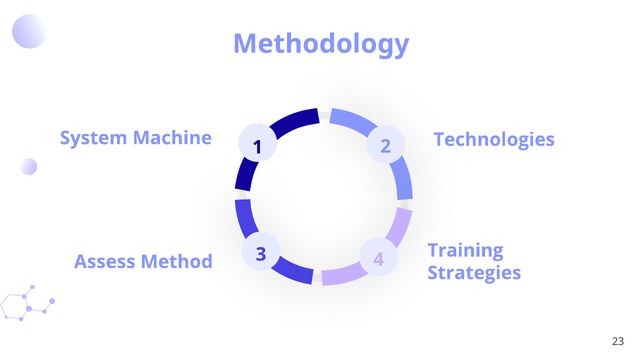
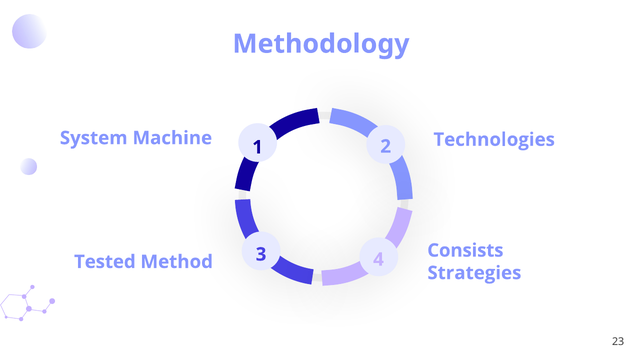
Training: Training -> Consists
Assess: Assess -> Tested
